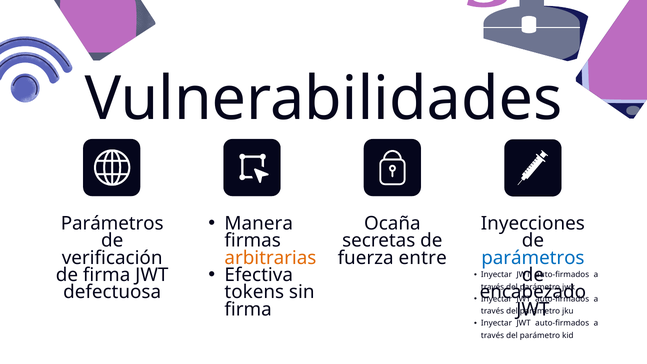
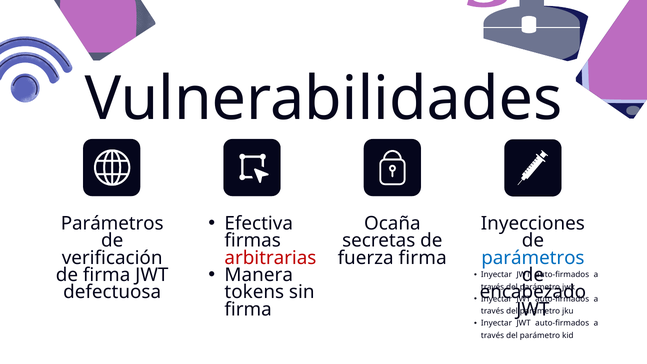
Manera: Manera -> Efectiva
arbitrarias colour: orange -> red
fuerza entre: entre -> firma
Efectiva: Efectiva -> Manera
